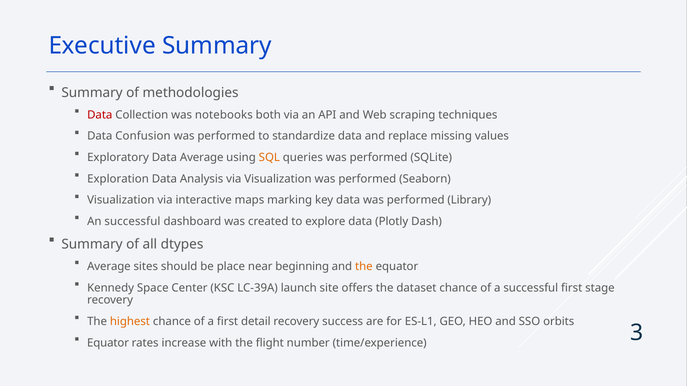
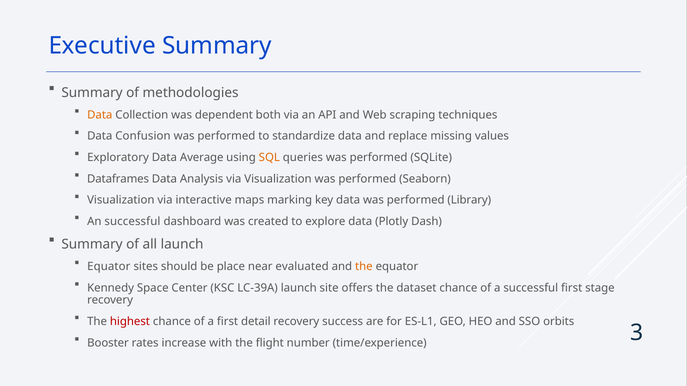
Data at (100, 115) colour: red -> orange
notebooks: notebooks -> dependent
Exploration: Exploration -> Dataframes
all dtypes: dtypes -> launch
Average at (109, 267): Average -> Equator
beginning: beginning -> evaluated
highest colour: orange -> red
Equator at (108, 343): Equator -> Booster
